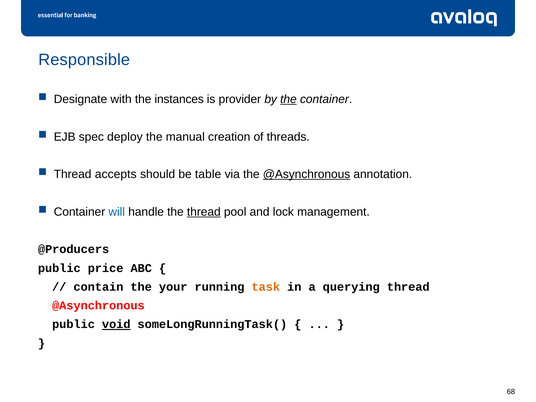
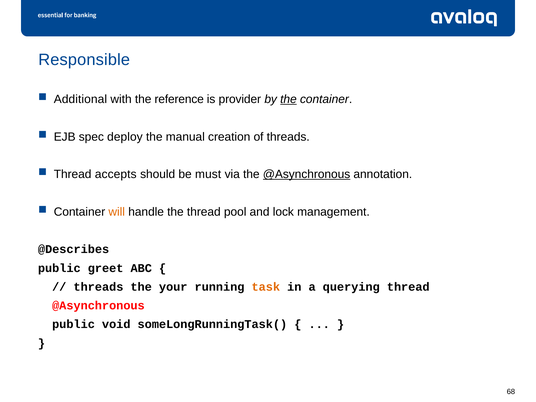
Designate: Designate -> Additional
instances: instances -> reference
table: table -> must
will colour: blue -> orange
thread at (204, 212) underline: present -> none
@Producers: @Producers -> @Describes
price: price -> greet
contain at (98, 287): contain -> threads
void underline: present -> none
